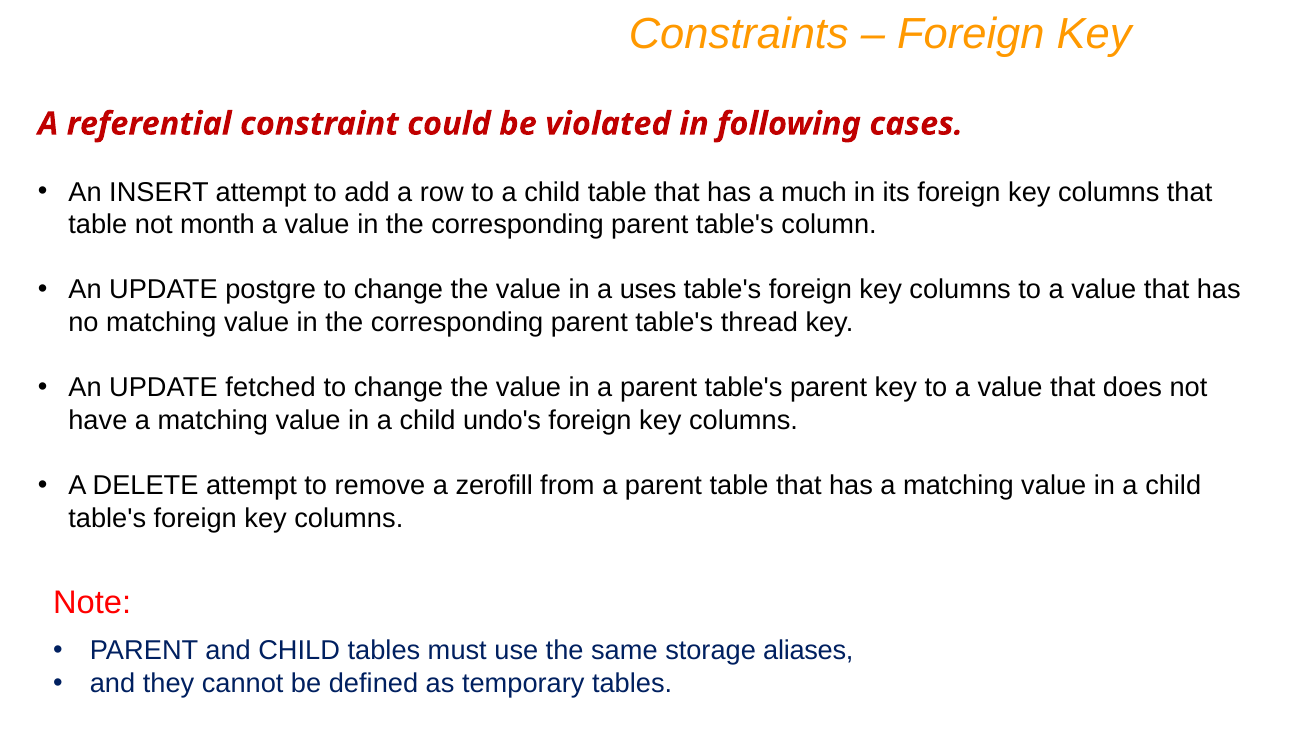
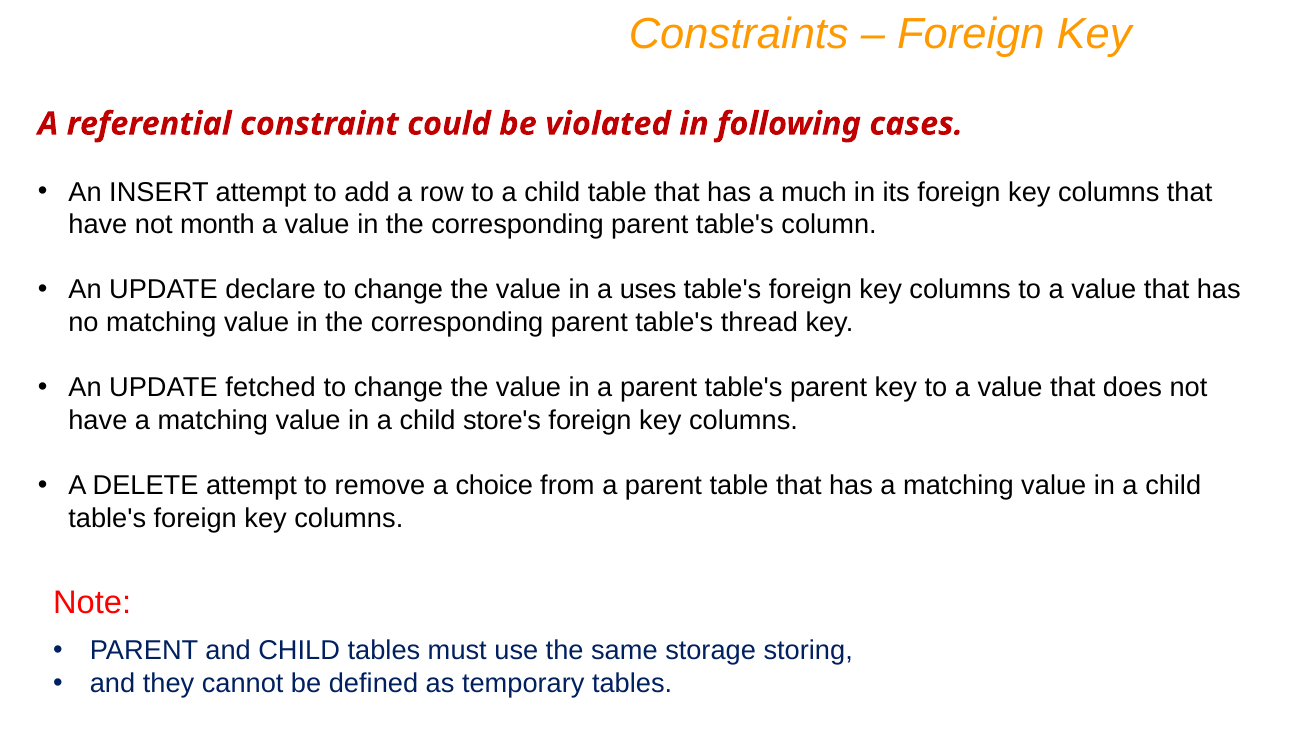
table at (98, 225): table -> have
postgre: postgre -> declare
undo's: undo's -> store's
zerofill: zerofill -> choice
aliases: aliases -> storing
